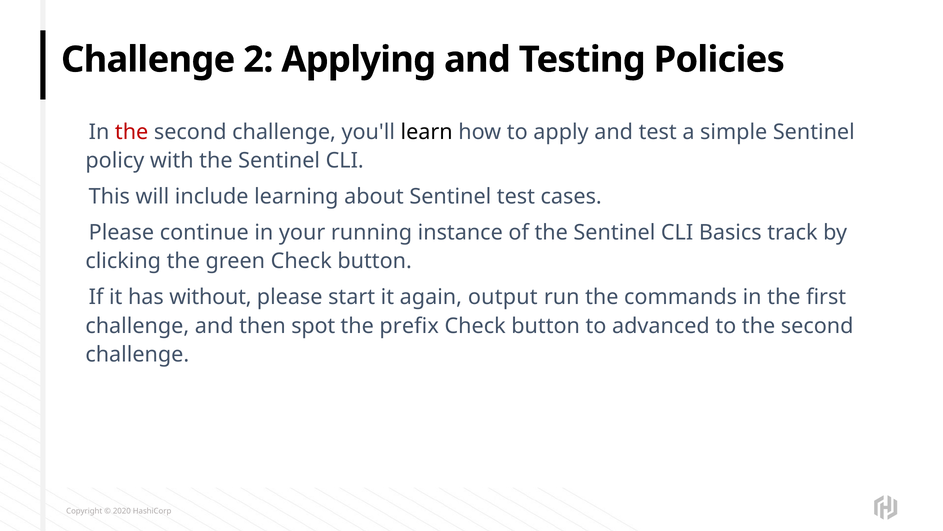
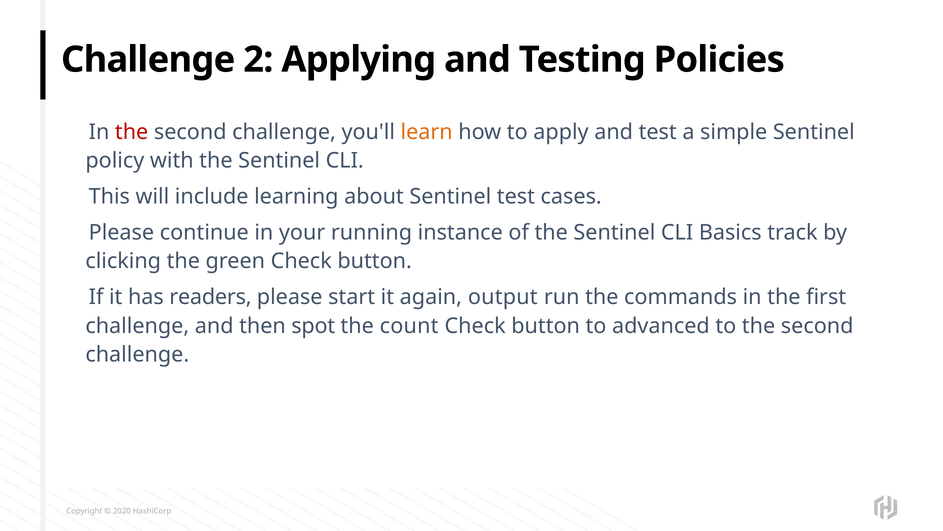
learn colour: black -> orange
without: without -> readers
prefix: prefix -> count
